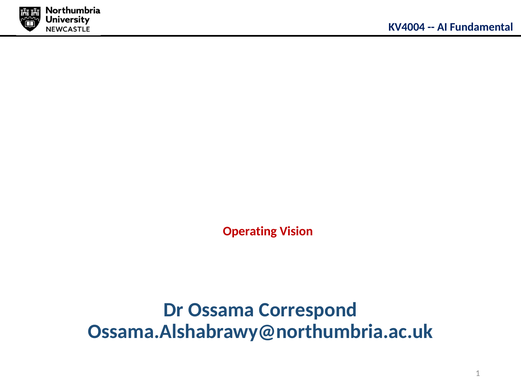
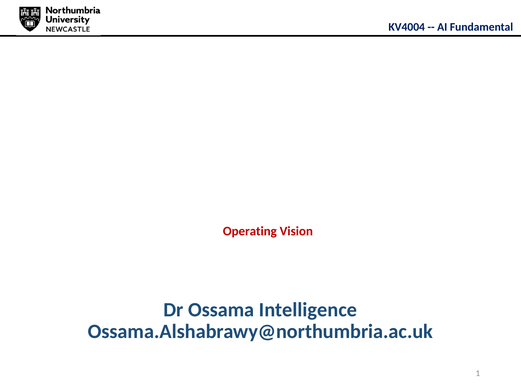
Correspond: Correspond -> Intelligence
